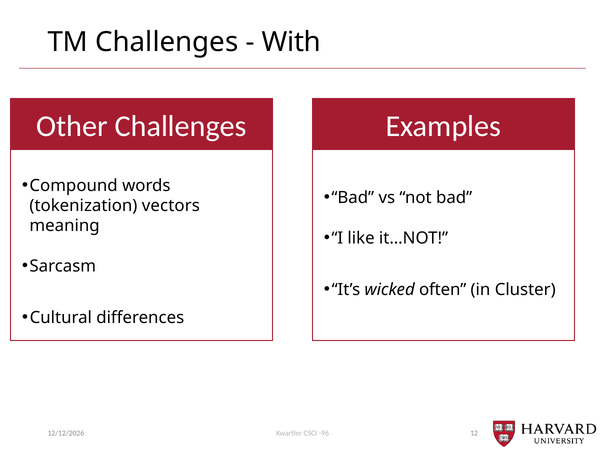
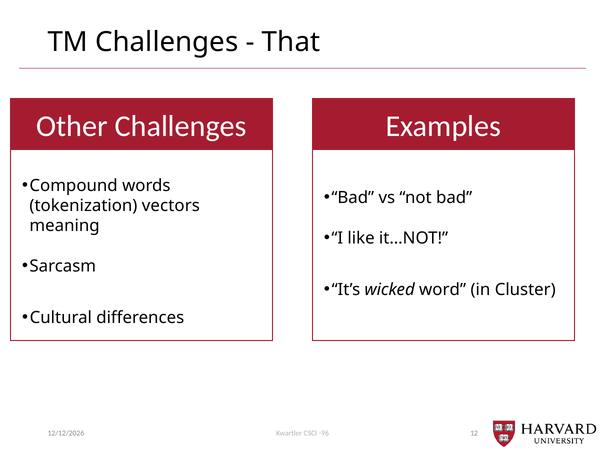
With: With -> That
often: often -> word
